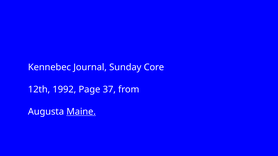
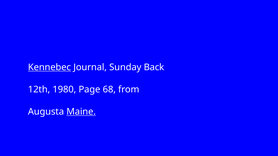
Kennebec underline: none -> present
Core: Core -> Back
1992: 1992 -> 1980
37: 37 -> 68
